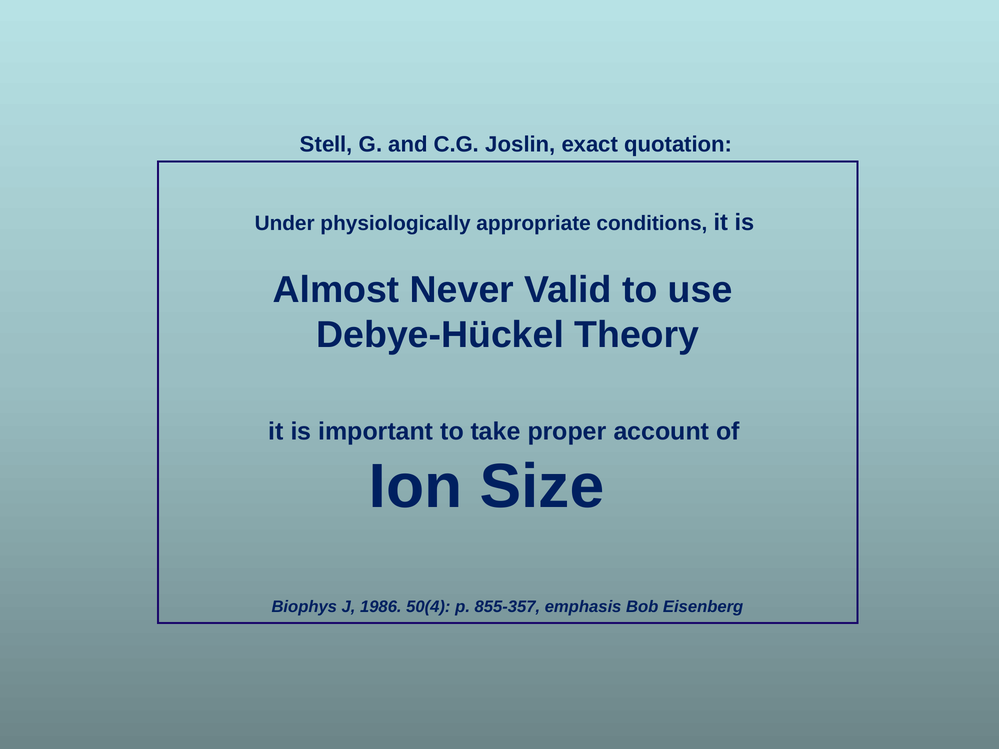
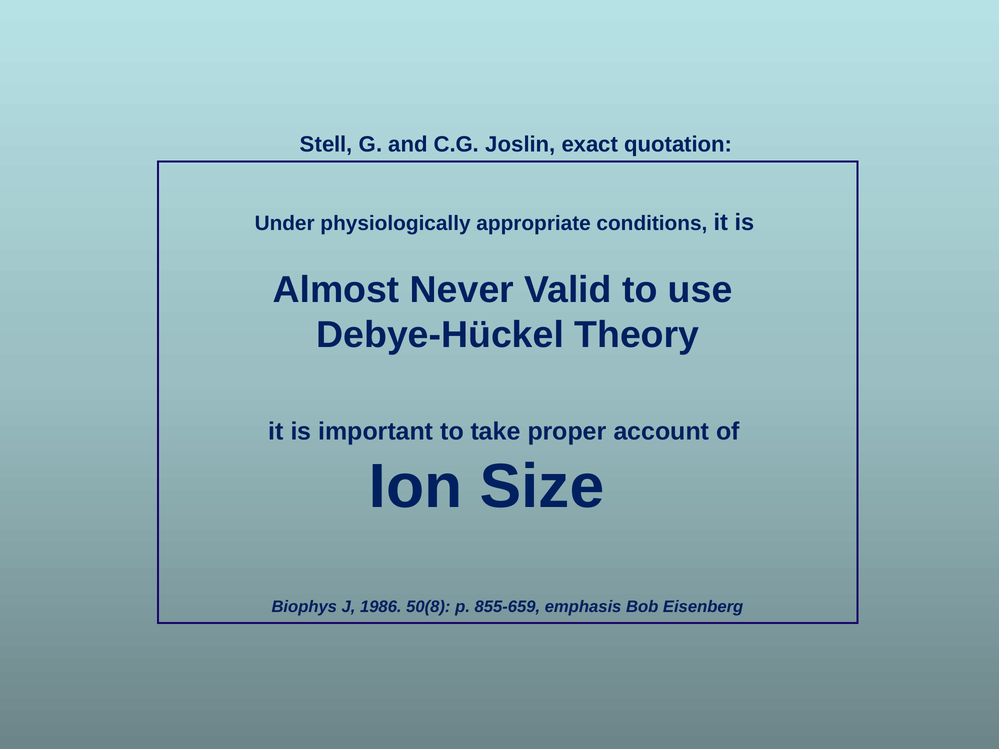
50(4: 50(4 -> 50(8
855-357: 855-357 -> 855-659
